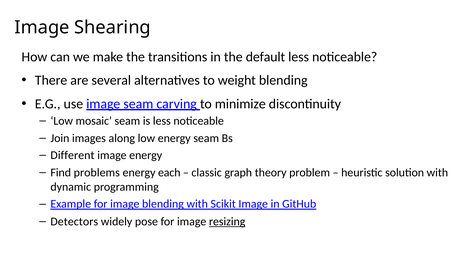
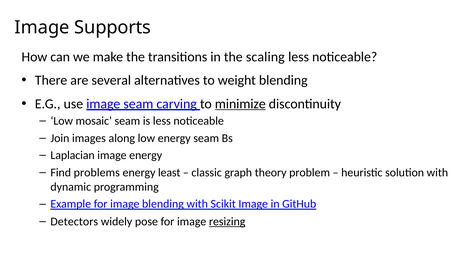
Shearing: Shearing -> Supports
default: default -> scaling
minimize underline: none -> present
Different: Different -> Laplacian
each: each -> least
